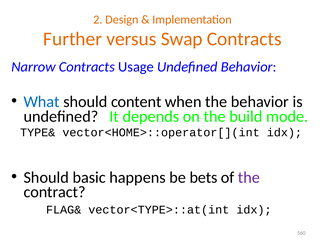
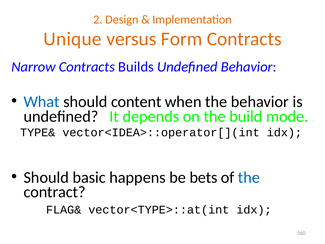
Further: Further -> Unique
Swap: Swap -> Form
Usage: Usage -> Builds
vector<HOME>::operator[](int: vector<HOME>::operator[](int -> vector<IDEA>::operator[](int
the at (249, 177) colour: purple -> blue
